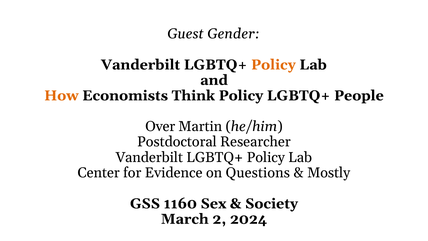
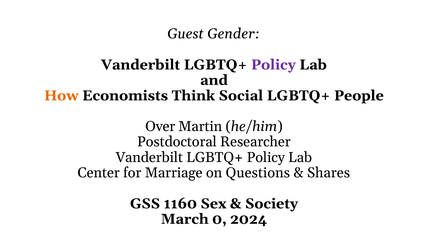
Policy at (273, 65) colour: orange -> purple
Think Policy: Policy -> Social
Evidence: Evidence -> Marriage
Mostly: Mostly -> Shares
2: 2 -> 0
